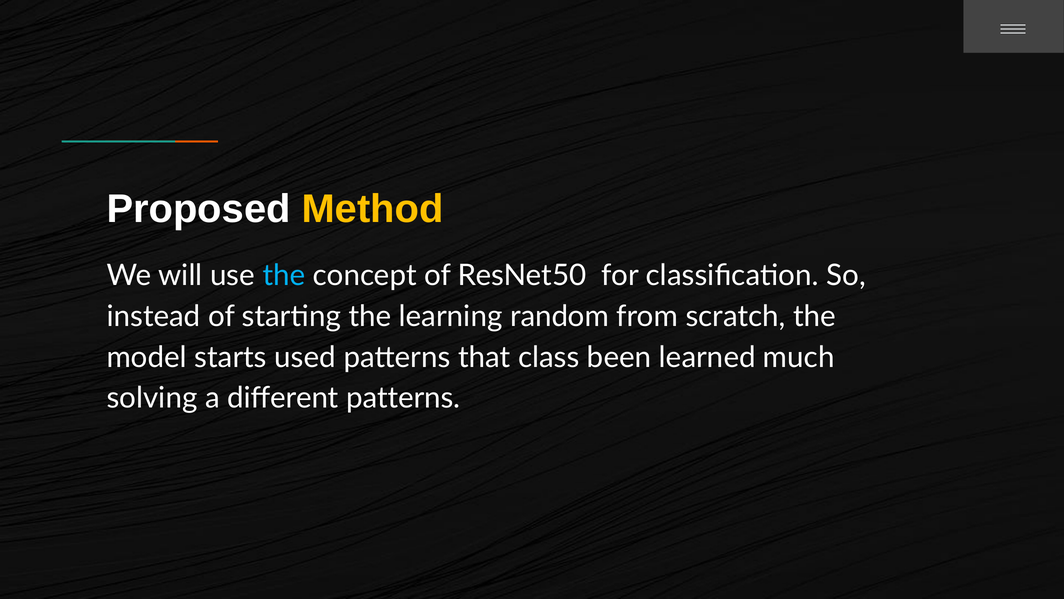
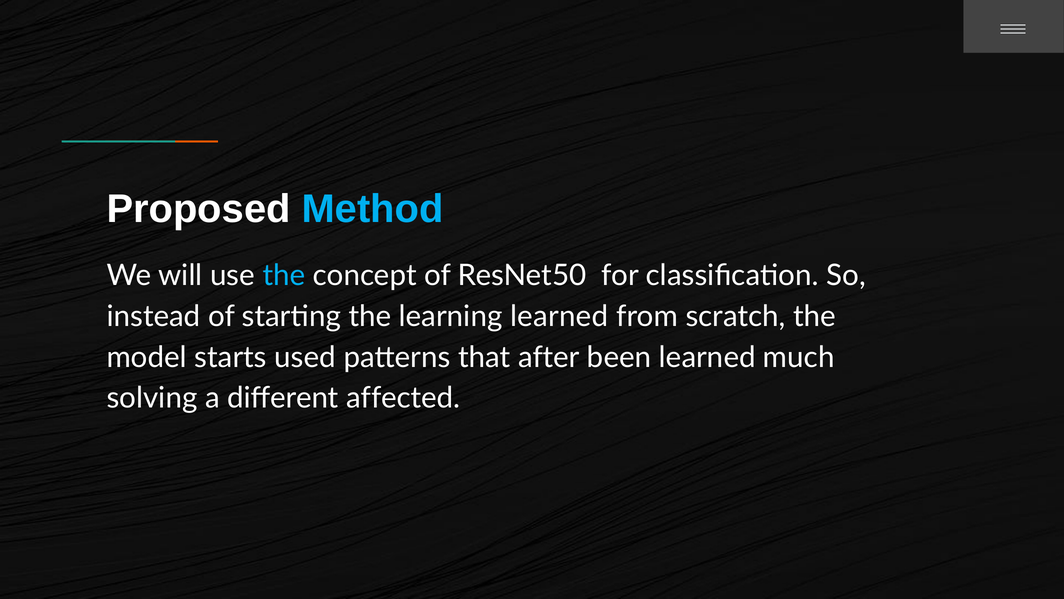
Method colour: yellow -> light blue
learning random: random -> learned
class: class -> after
different patterns: patterns -> affected
